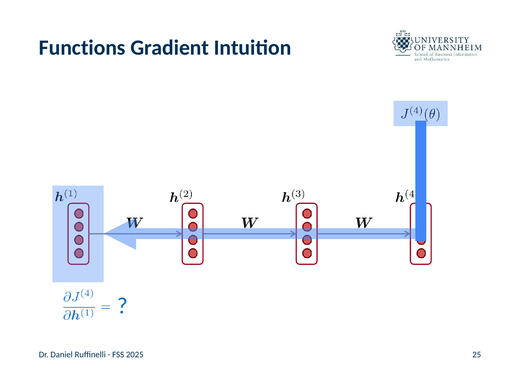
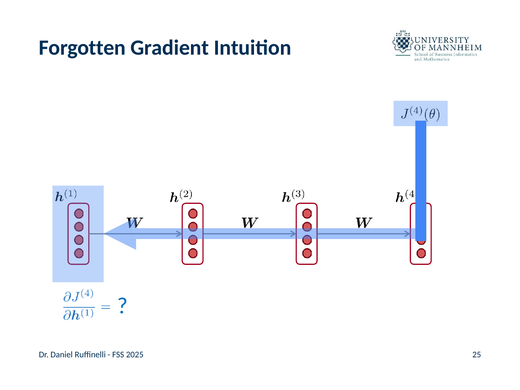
Functions: Functions -> Forgotten
